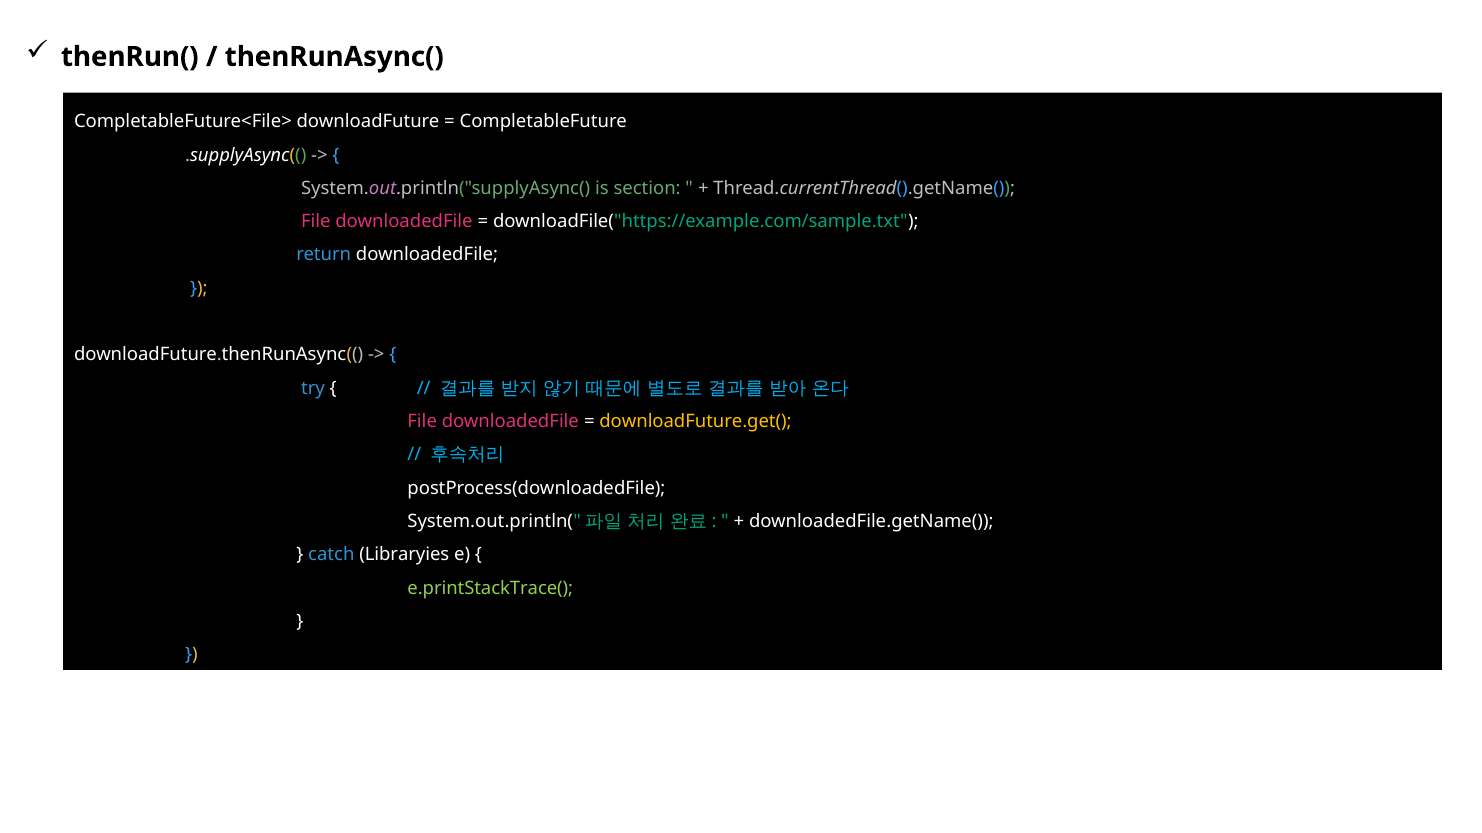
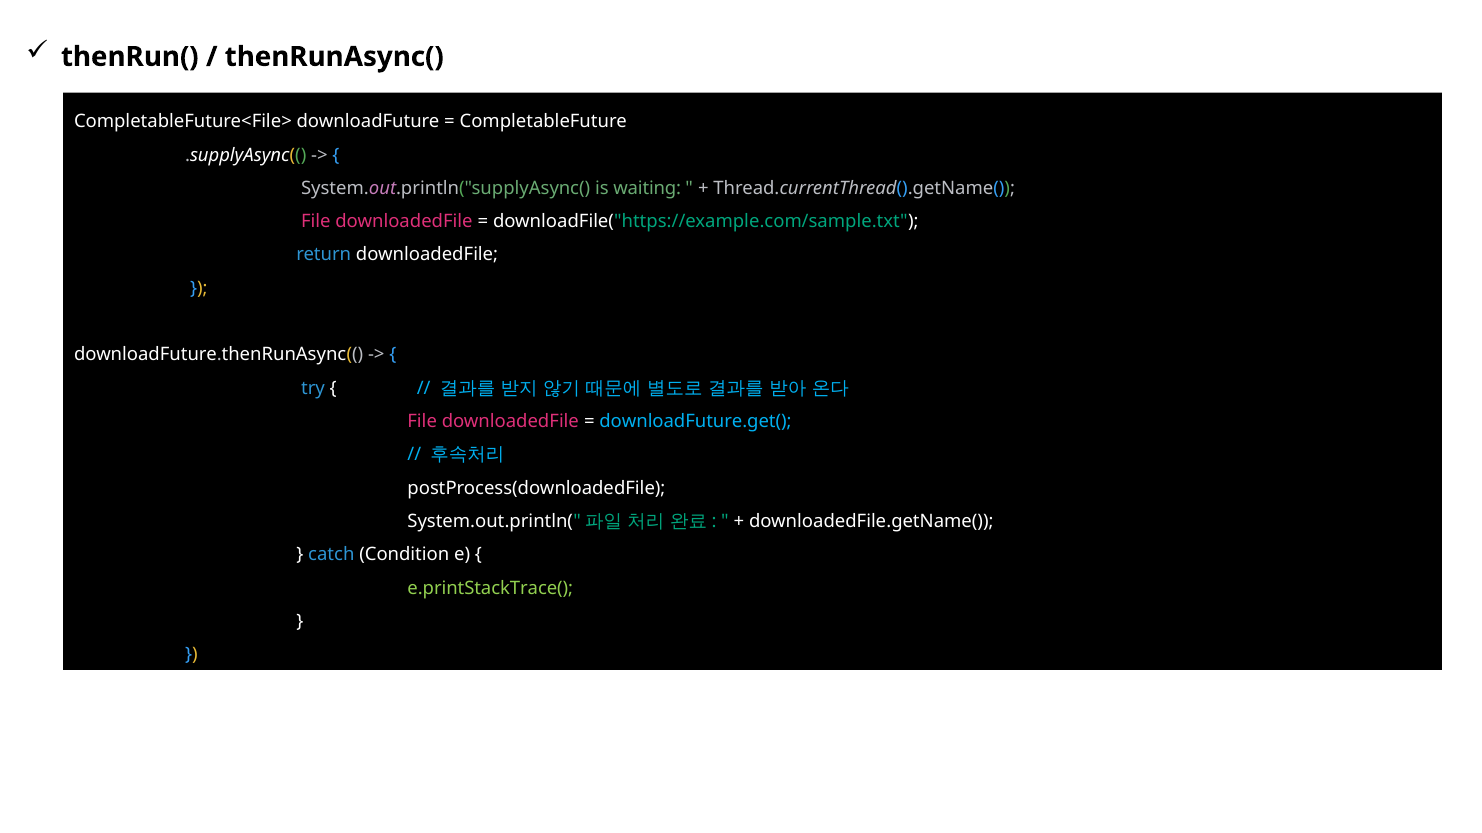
section: section -> waiting
downloadFuture.get( colour: yellow -> light blue
Libraryies: Libraryies -> Condition
